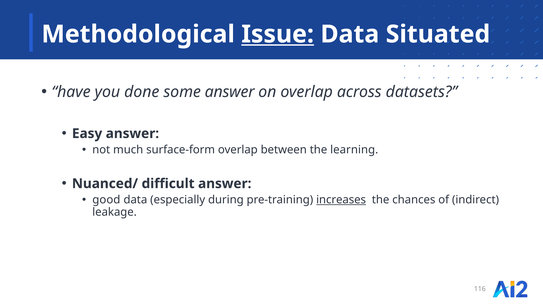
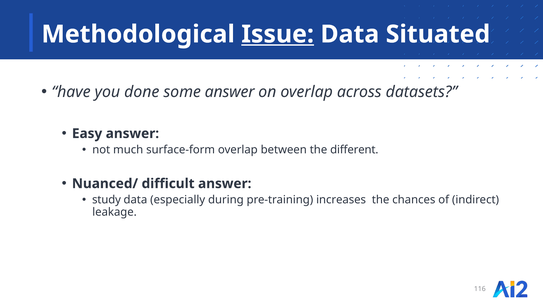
learning: learning -> different
good: good -> study
increases underline: present -> none
